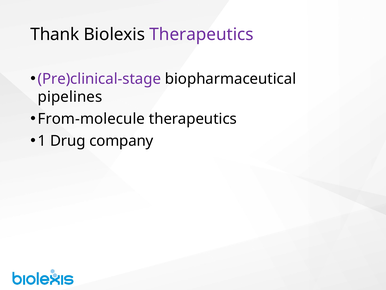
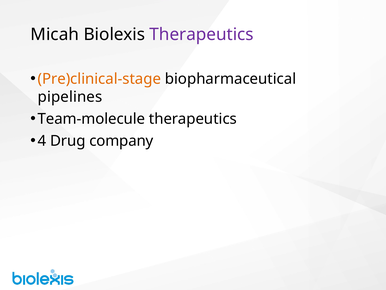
Thank: Thank -> Micah
Pre)clinical-stage colour: purple -> orange
From-molecule: From-molecule -> Team-molecule
1: 1 -> 4
